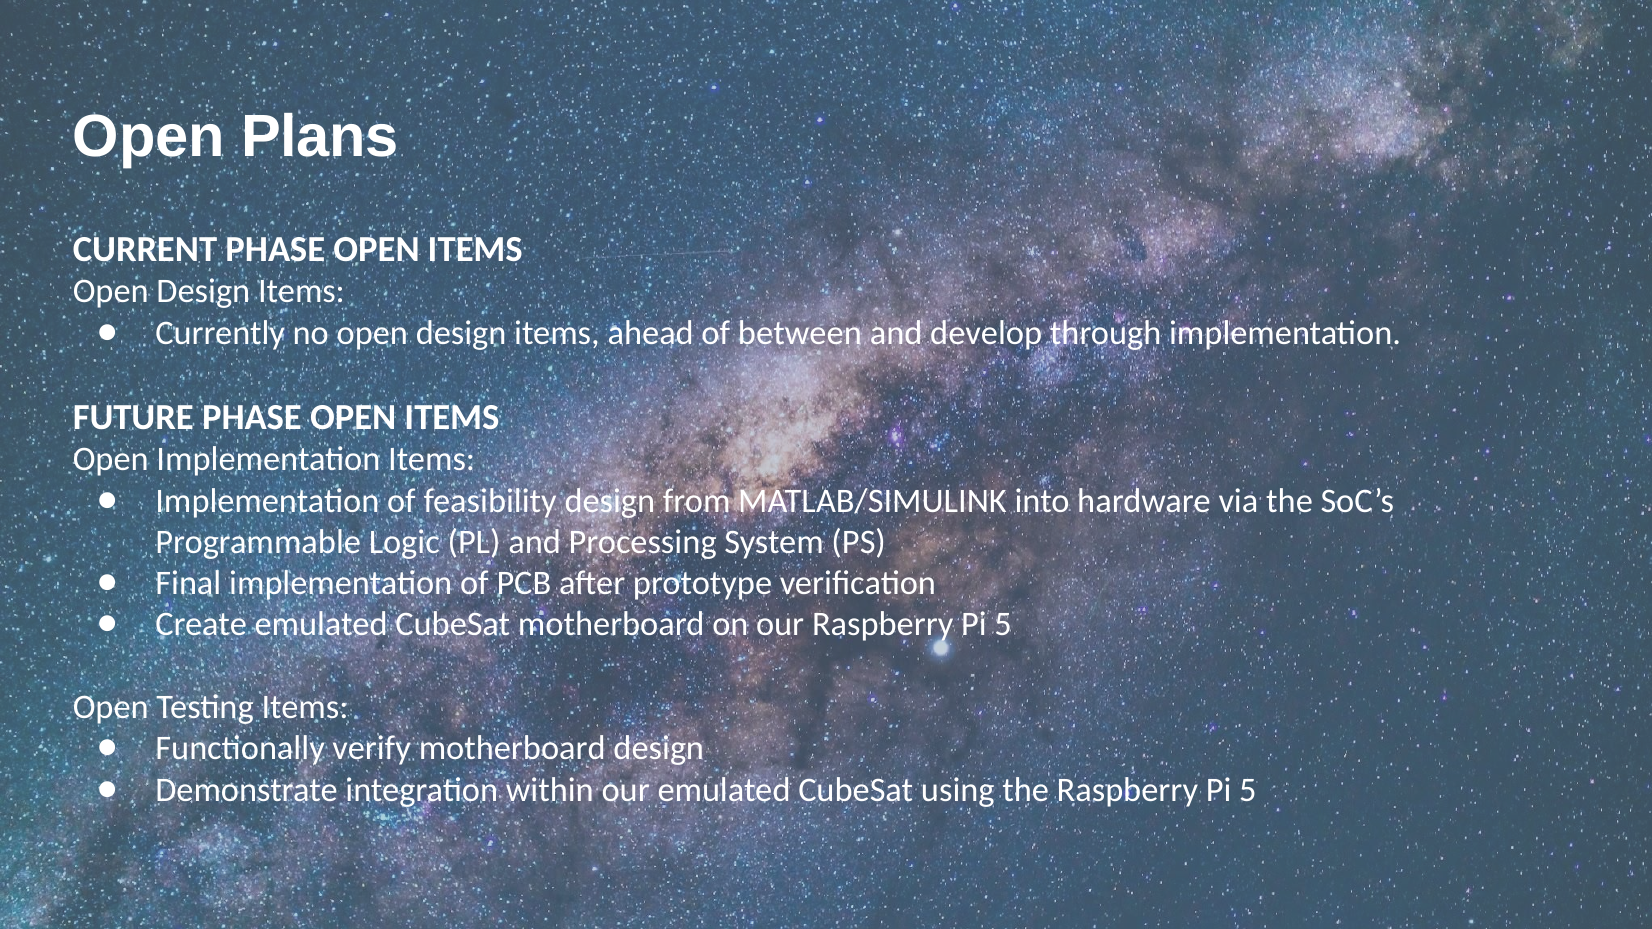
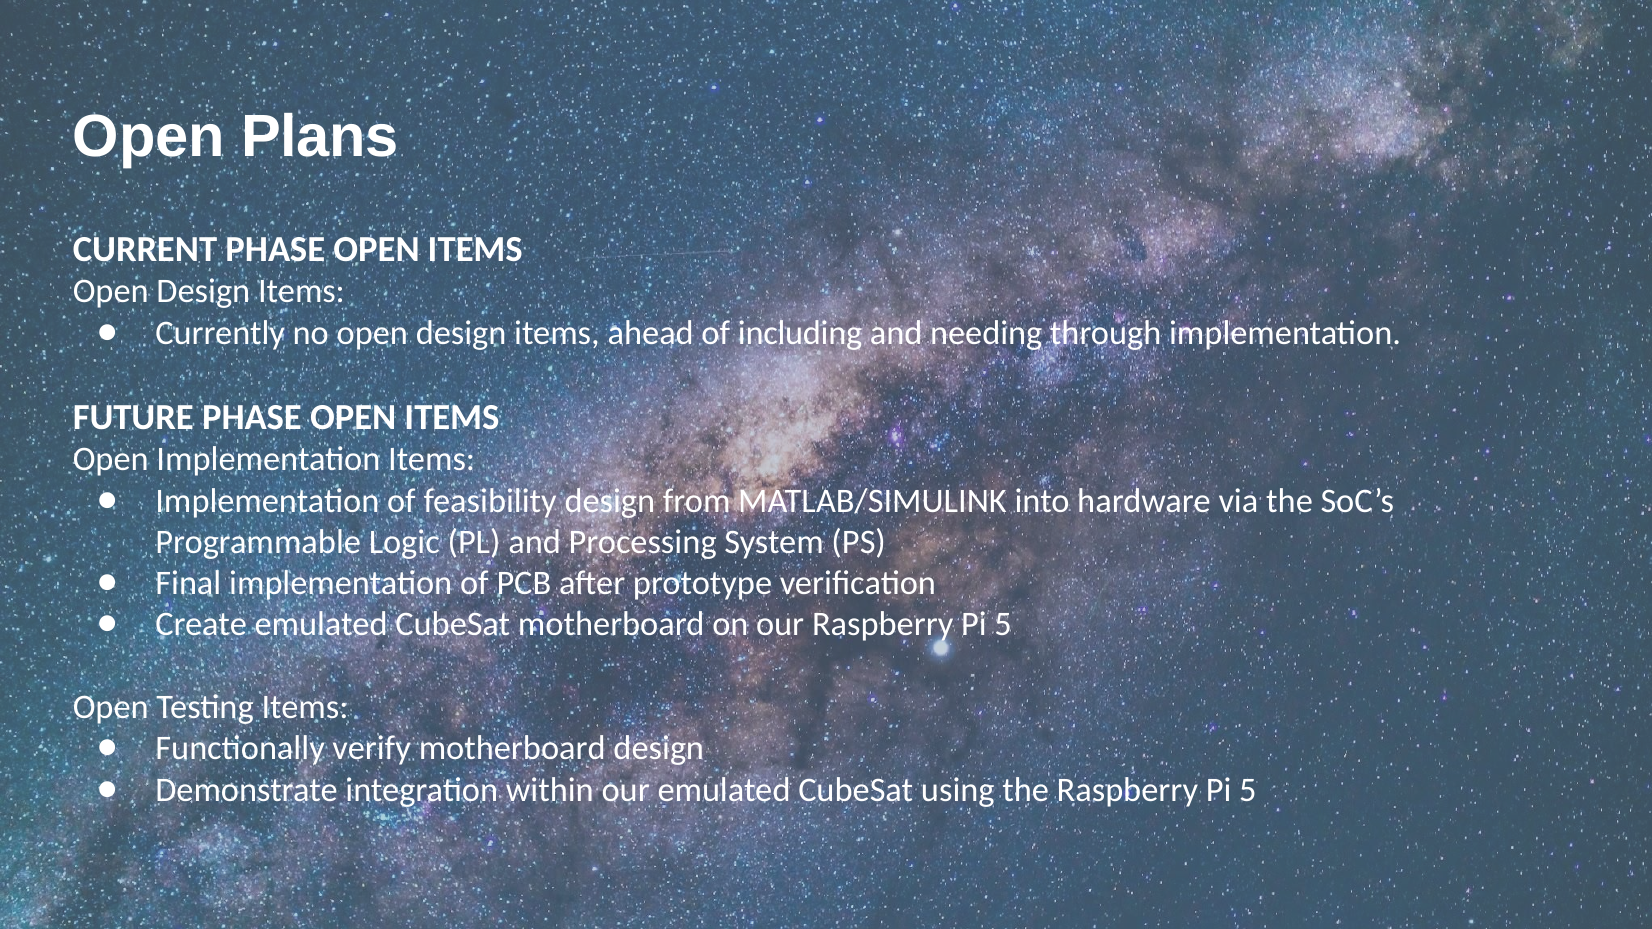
between: between -> including
develop: develop -> needing
